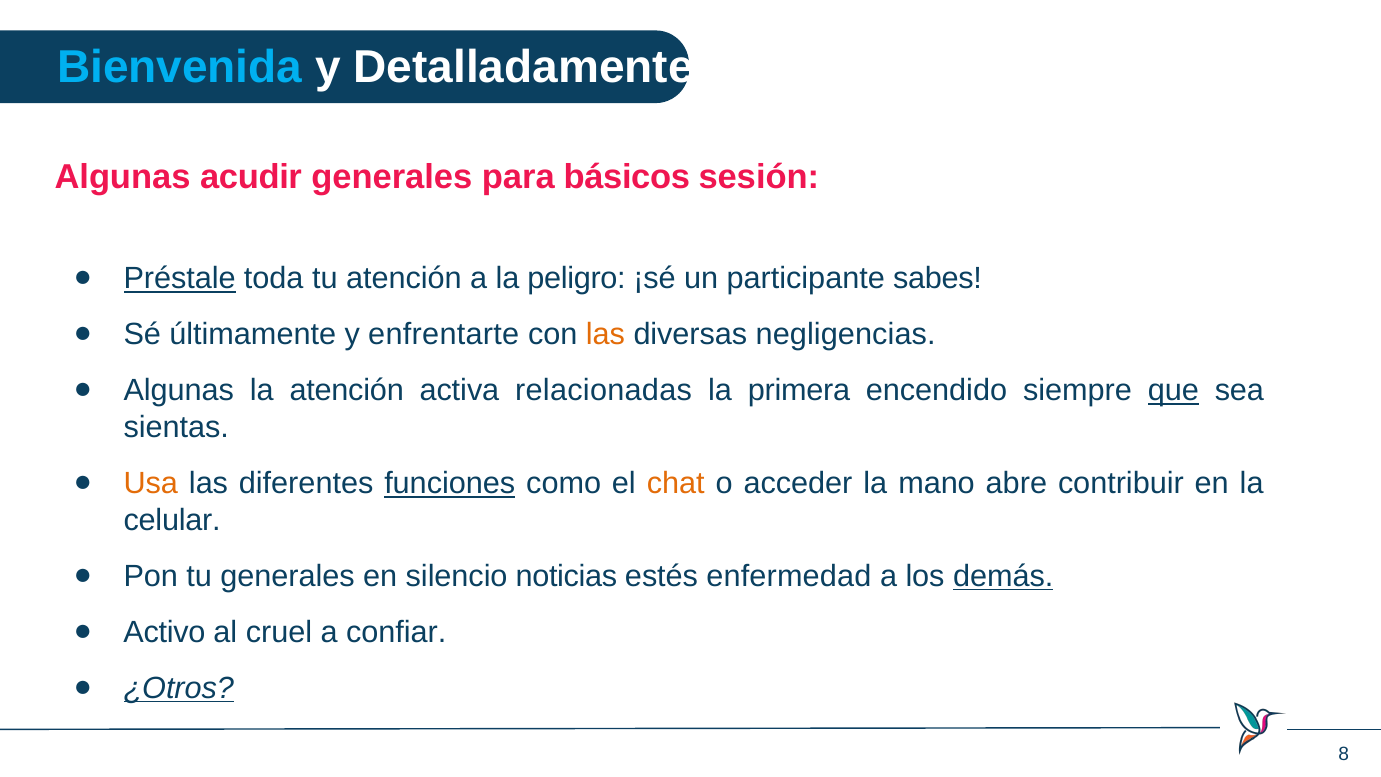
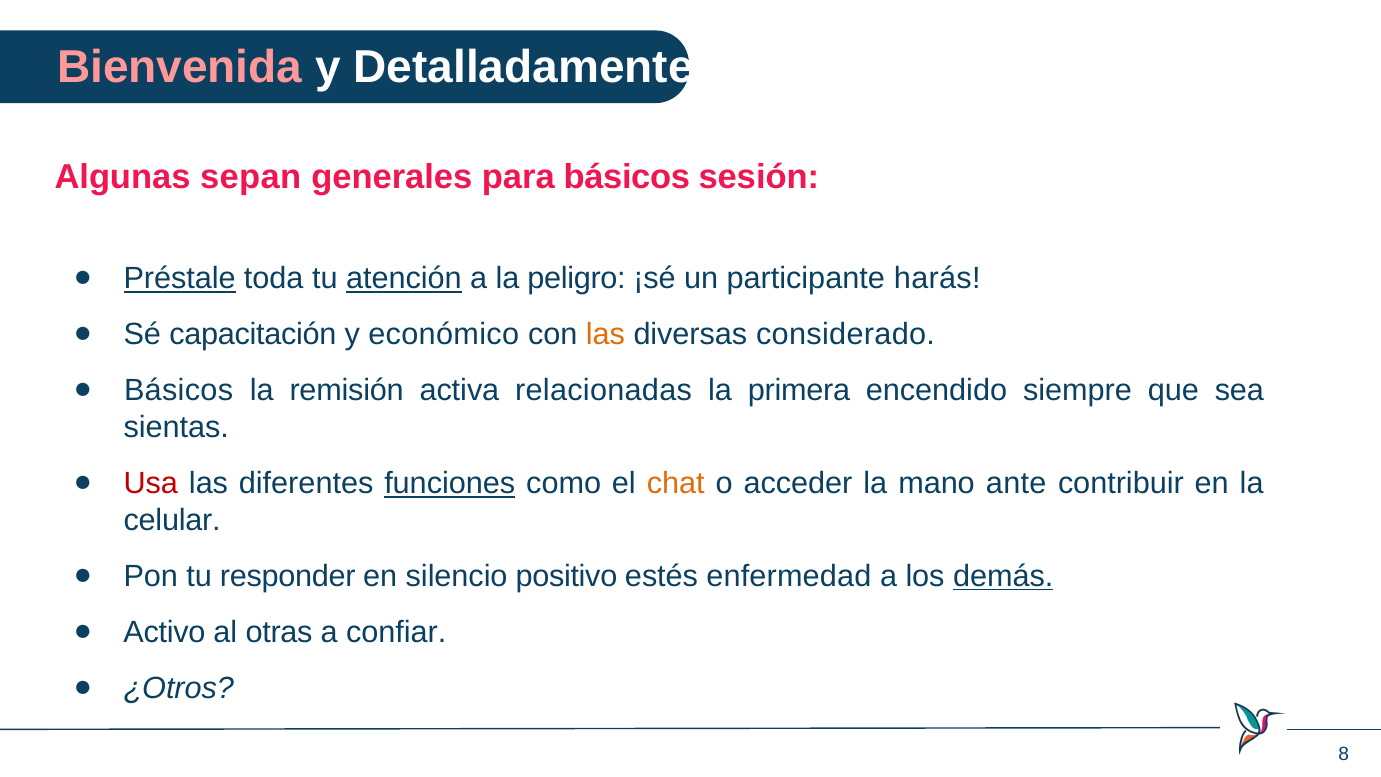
Bienvenida colour: light blue -> pink
acudir: acudir -> sepan
atención at (404, 279) underline: none -> present
sabes: sabes -> harás
últimamente: últimamente -> capacitación
enfrentarte: enfrentarte -> económico
negligencias: negligencias -> considerado
Algunas at (179, 391): Algunas -> Básicos
la atención: atención -> remisión
que underline: present -> none
Usa colour: orange -> red
abre: abre -> ante
tu generales: generales -> responder
noticias: noticias -> positivo
cruel: cruel -> otras
¿Otros underline: present -> none
